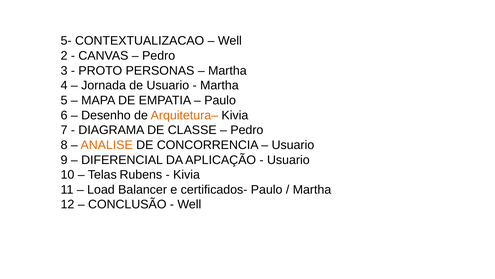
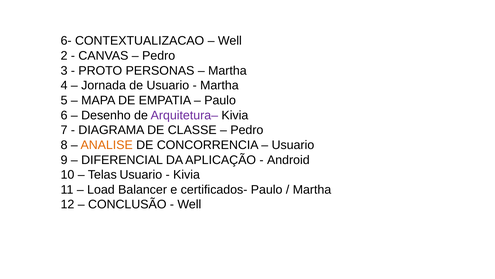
5-: 5- -> 6-
Arquitetura– colour: orange -> purple
Usuario at (288, 160): Usuario -> Android
Telas Rubens: Rubens -> Usuario
